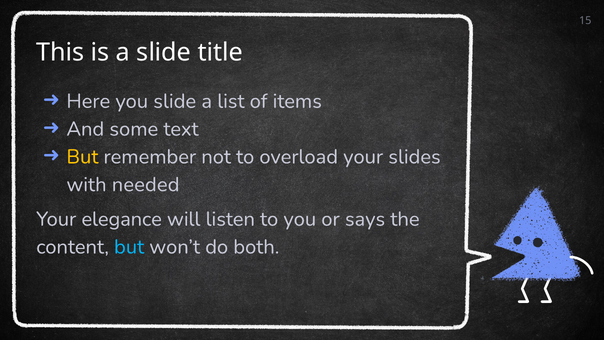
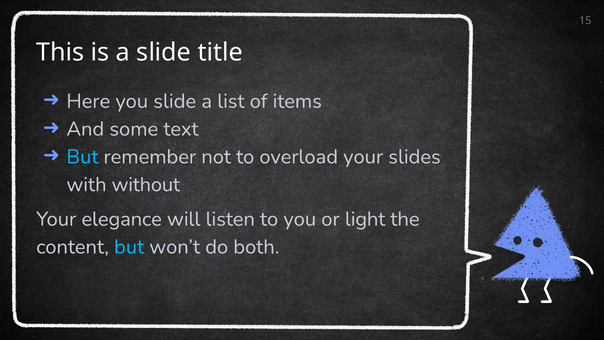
But at (82, 157) colour: yellow -> light blue
needed: needed -> without
says: says -> light
